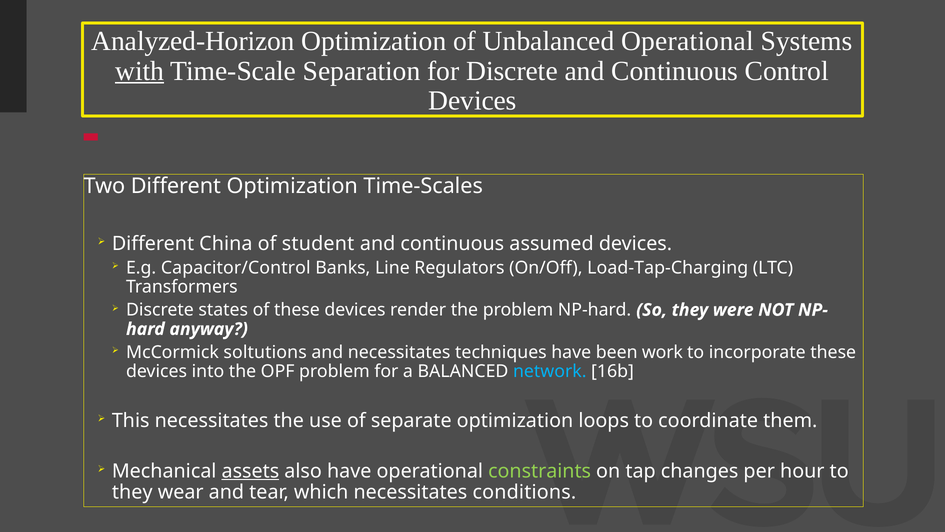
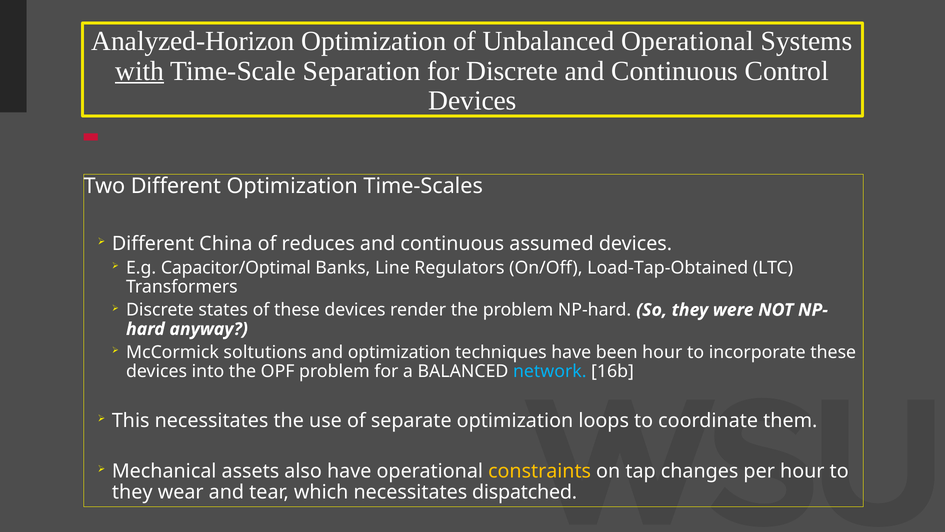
student: student -> reduces
Capacitor/Control: Capacitor/Control -> Capacitor/Optimal
Load-Tap-Charging: Load-Tap-Charging -> Load-Tap-Obtained
and necessitates: necessitates -> optimization
been work: work -> hour
assets underline: present -> none
constraints colour: light green -> yellow
conditions: conditions -> dispatched
